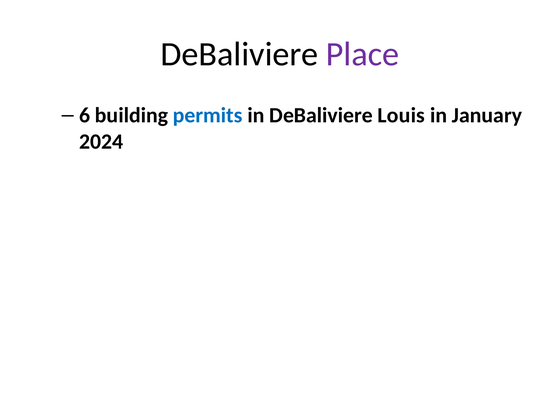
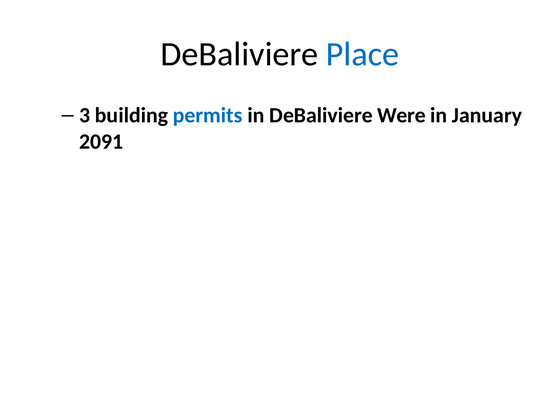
Place colour: purple -> blue
6: 6 -> 3
Louis: Louis -> Were
2024: 2024 -> 2091
